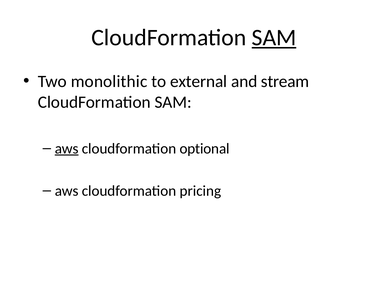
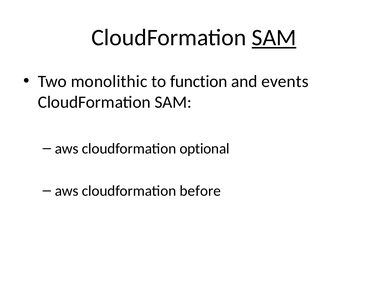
external: external -> function
stream: stream -> events
aws at (67, 149) underline: present -> none
pricing: pricing -> before
